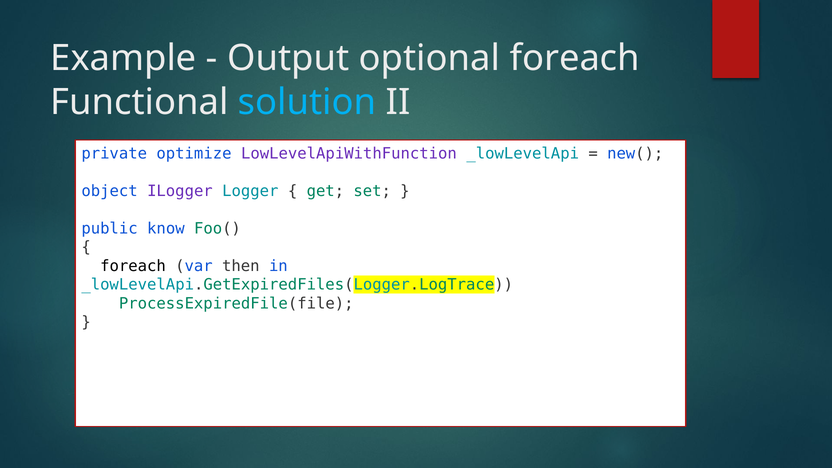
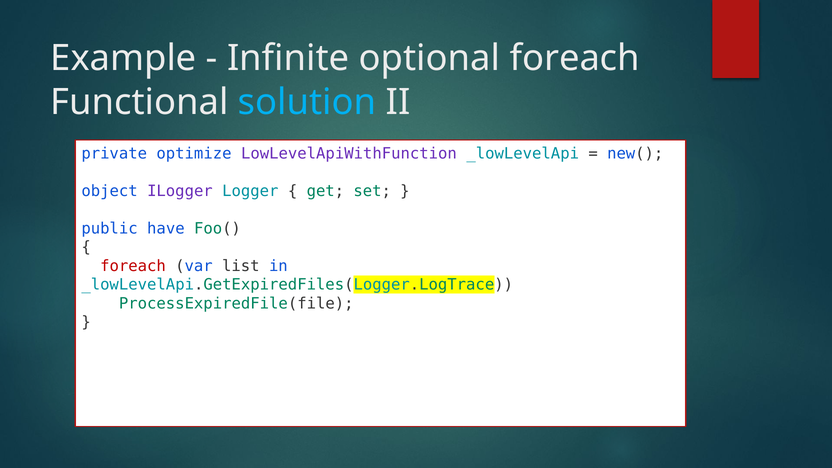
Output: Output -> Infinite
know: know -> have
foreach at (133, 266) colour: black -> red
then: then -> list
